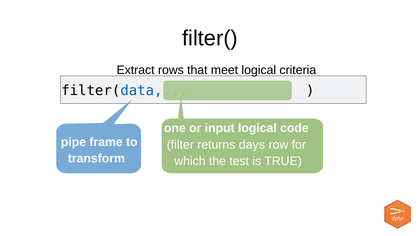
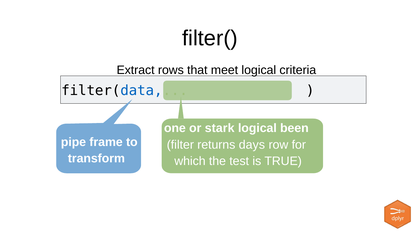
input: input -> stark
code: code -> been
